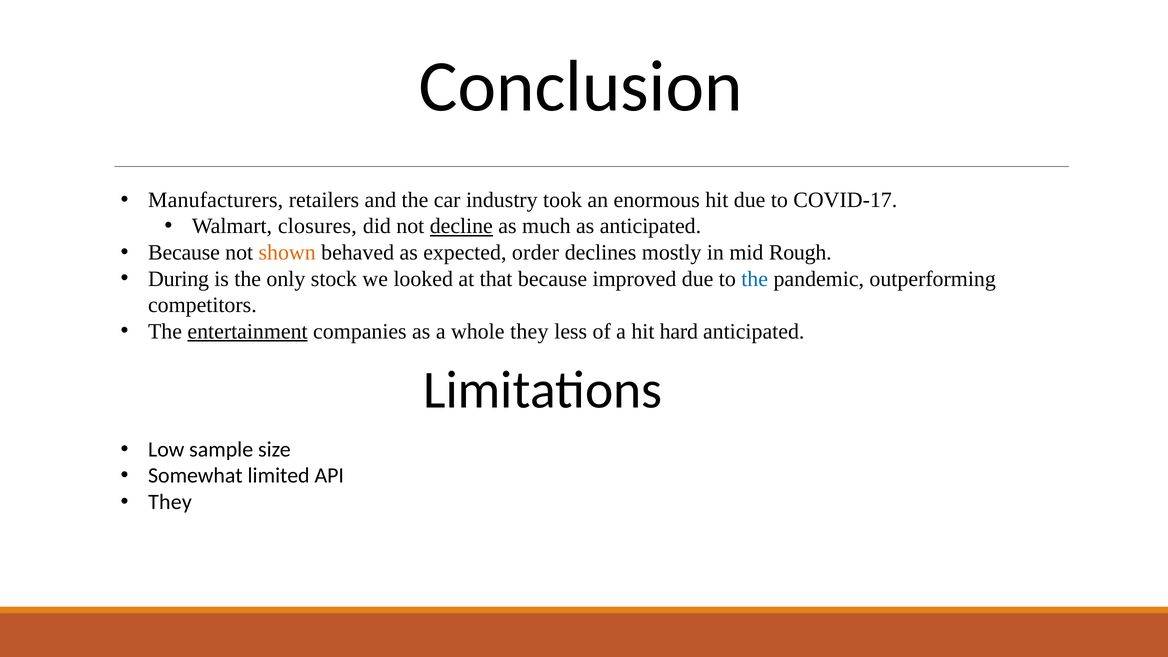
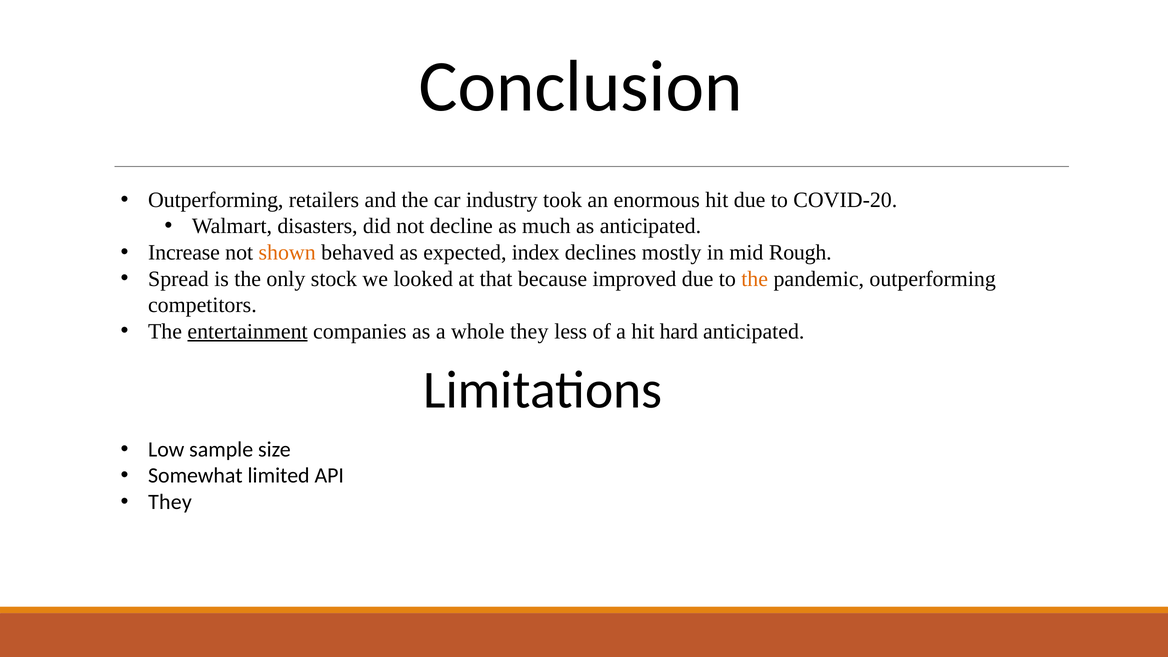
Manufacturers at (216, 200): Manufacturers -> Outperforming
COVID-17: COVID-17 -> COVID-20
closures: closures -> disasters
decline underline: present -> none
Because at (184, 253): Because -> Increase
order: order -> index
During: During -> Spread
the at (755, 279) colour: blue -> orange
